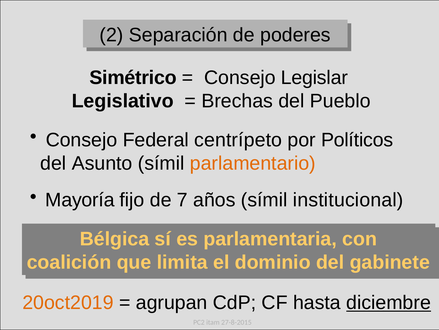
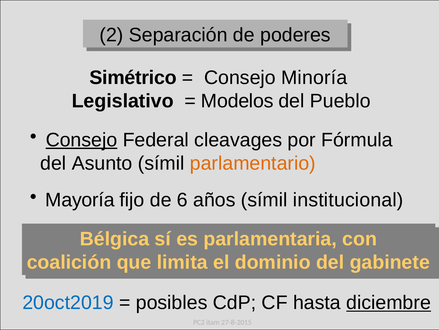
Legislar: Legislar -> Minoría
Brechas: Brechas -> Modelos
Consejo at (81, 140) underline: none -> present
centrípeto: centrípeto -> cleavages
Políticos: Políticos -> Fórmula
7: 7 -> 6
20oct2019 colour: orange -> blue
agrupan: agrupan -> posibles
